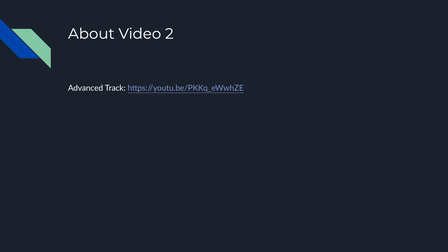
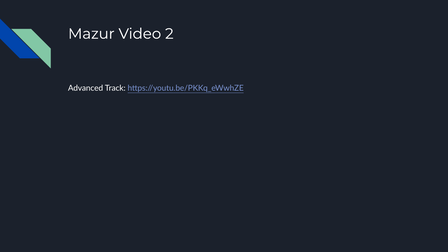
About: About -> Mazur
